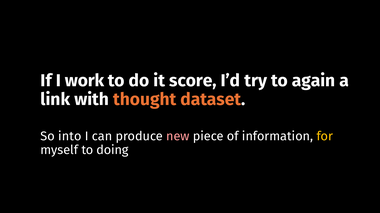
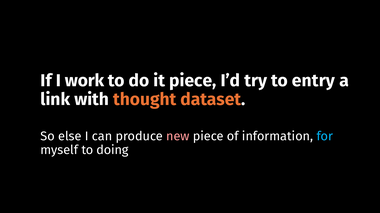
it score: score -> piece
again: again -> entry
into: into -> else
for colour: yellow -> light blue
